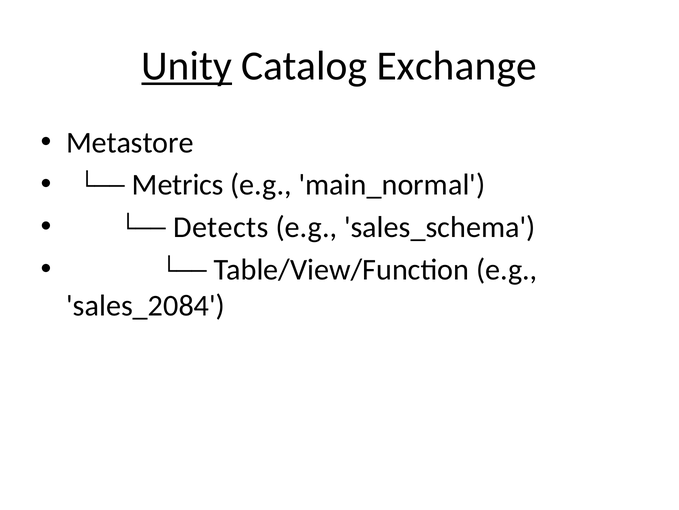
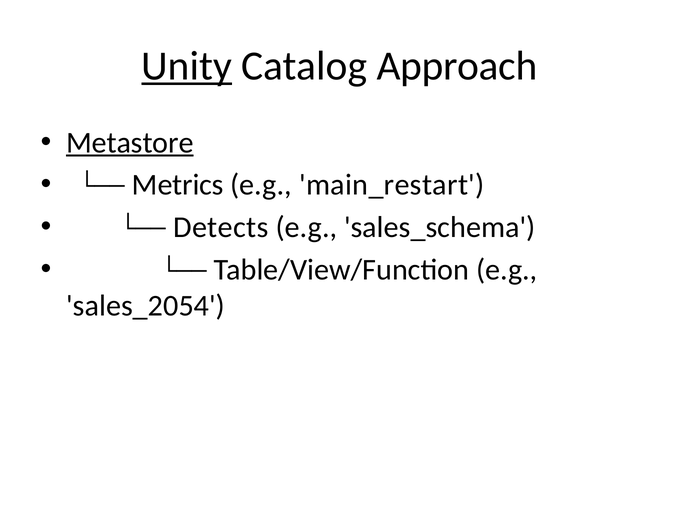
Exchange: Exchange -> Approach
Metastore underline: none -> present
main_normal: main_normal -> main_restart
sales_2084: sales_2084 -> sales_2054
